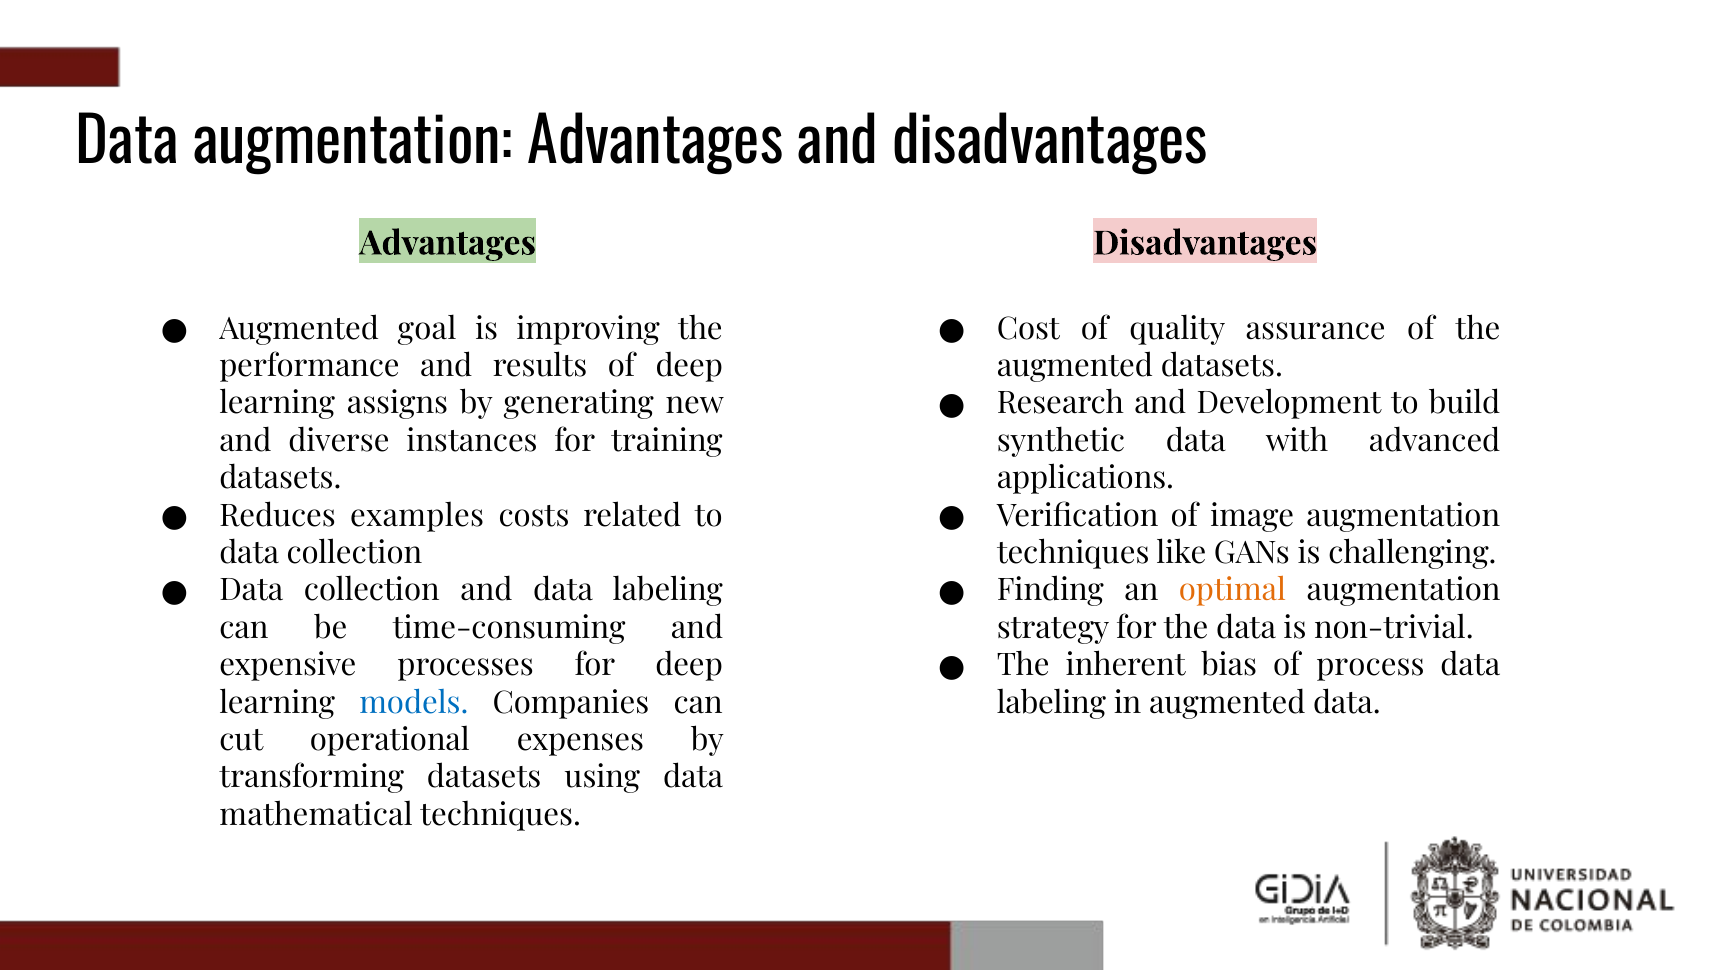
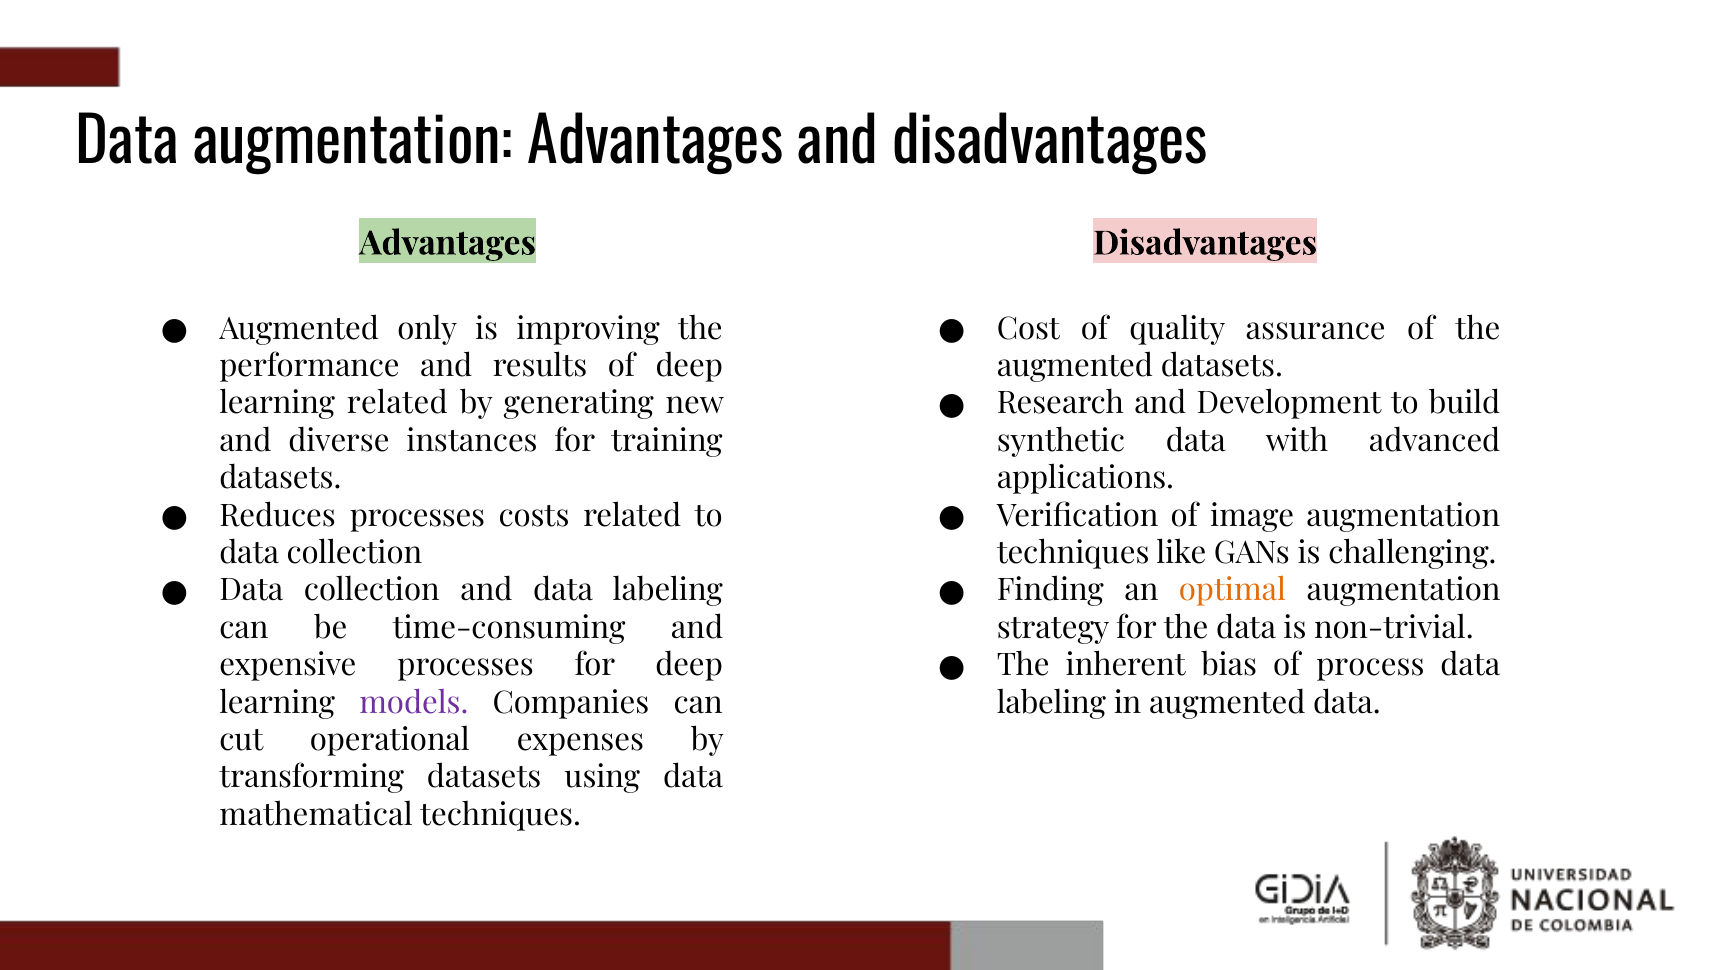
goal: goal -> only
learning assigns: assigns -> related
Reduces examples: examples -> processes
models colour: blue -> purple
